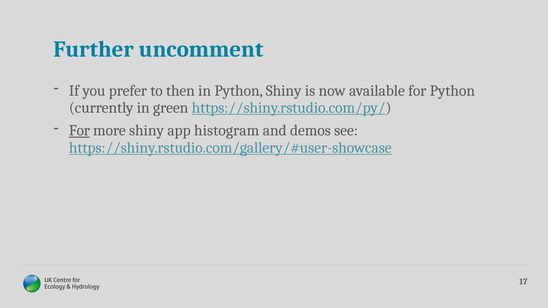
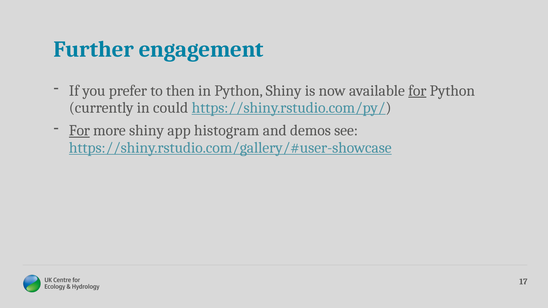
uncomment: uncomment -> engagement
for at (417, 91) underline: none -> present
green: green -> could
